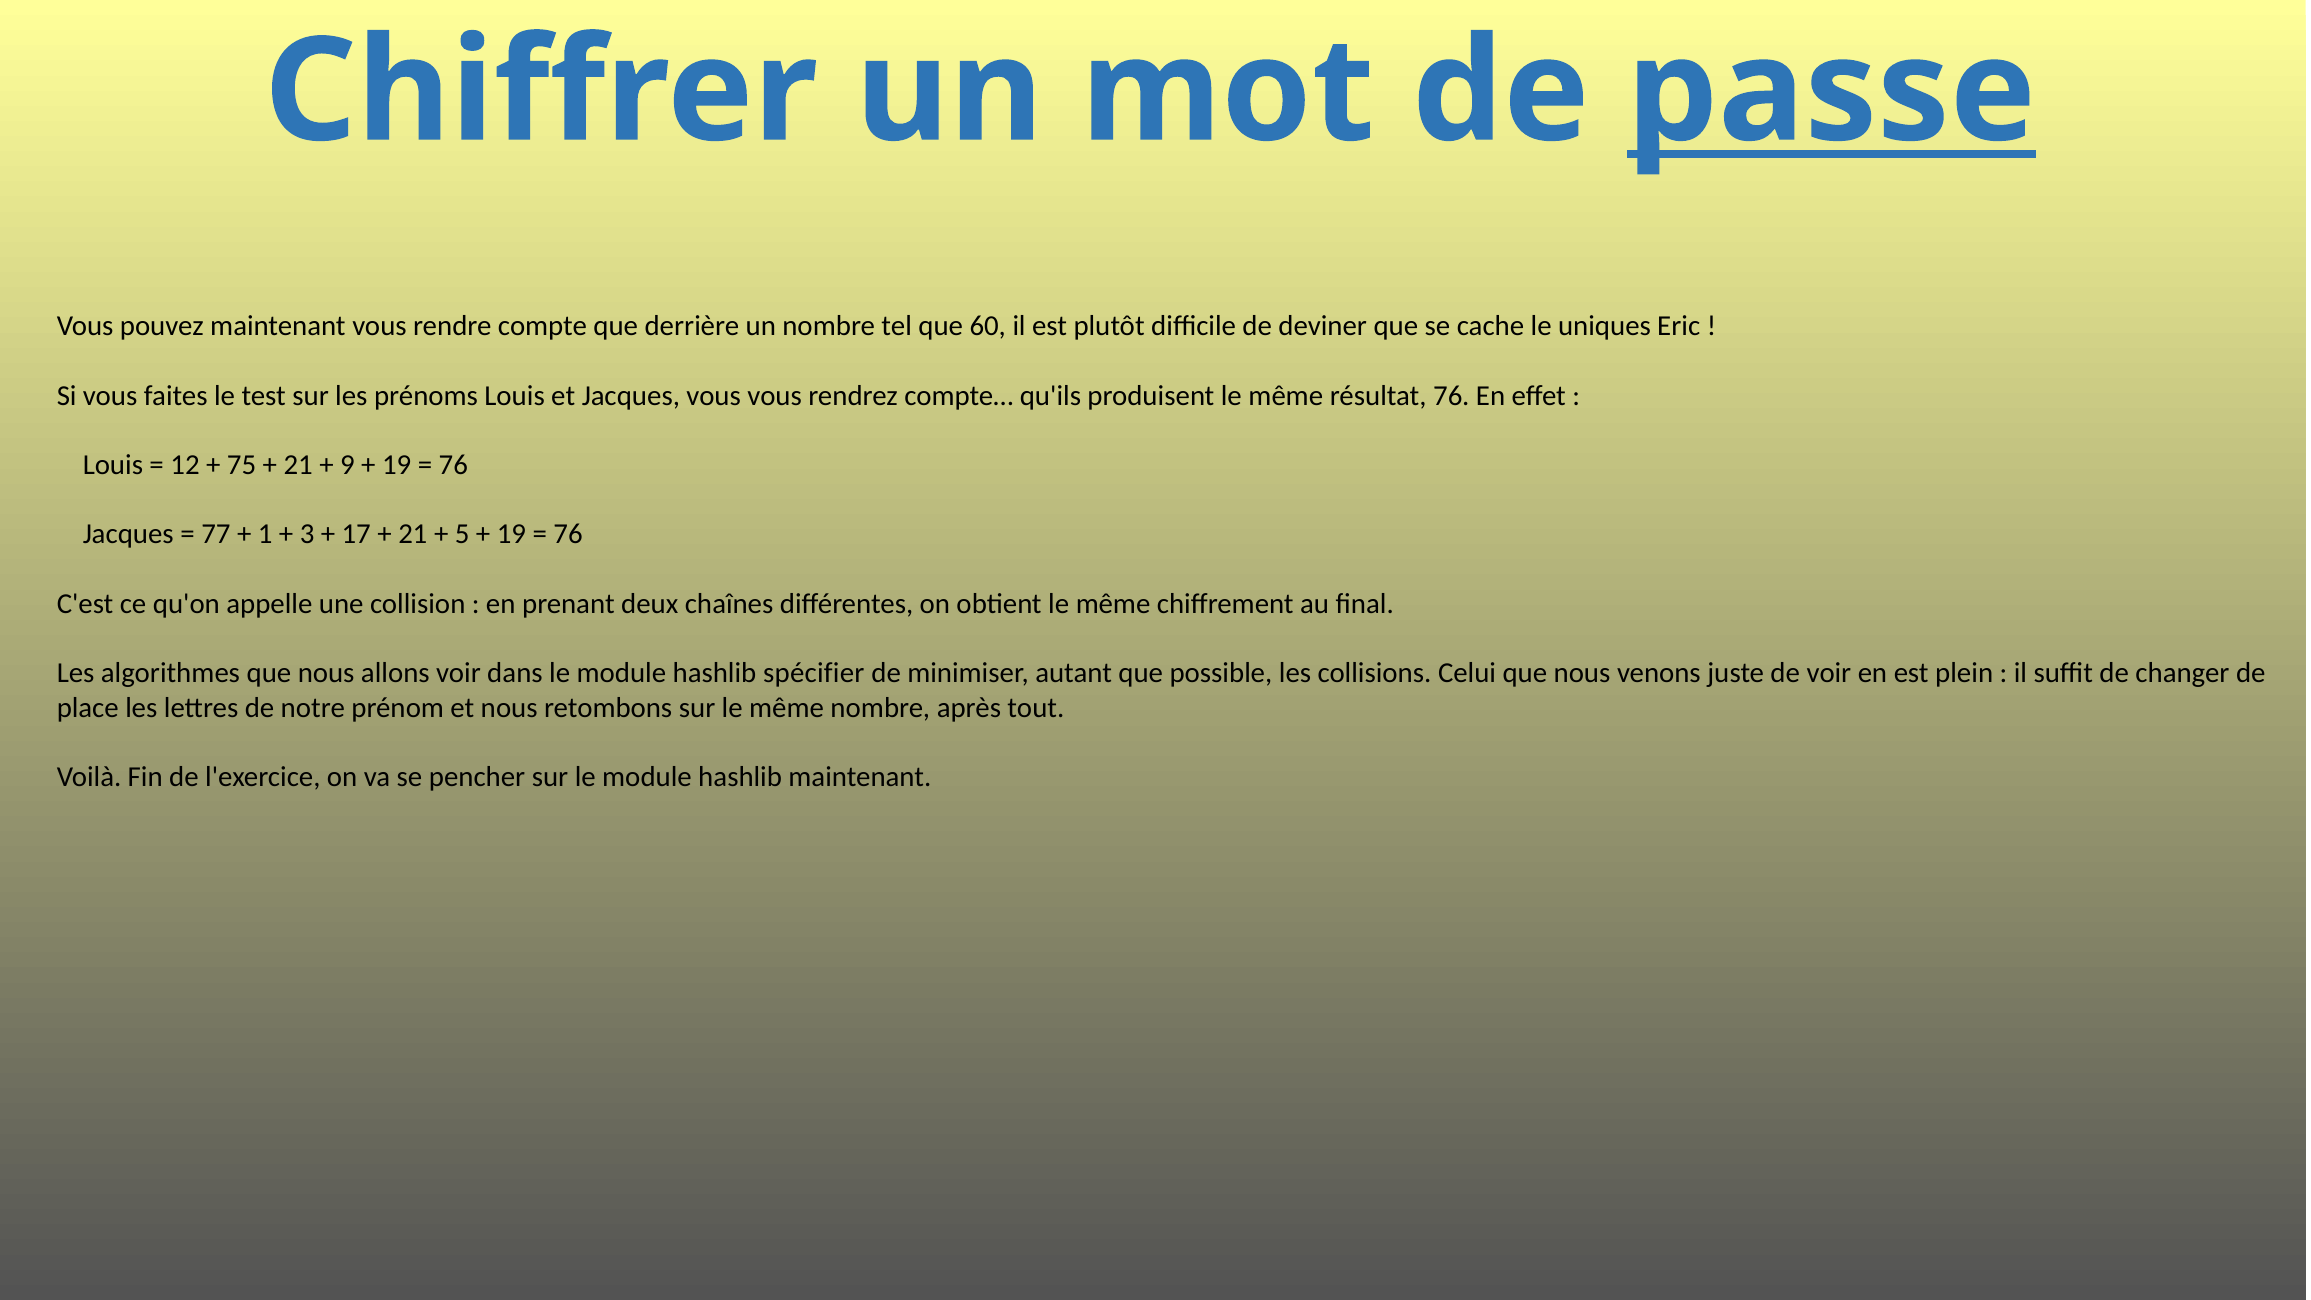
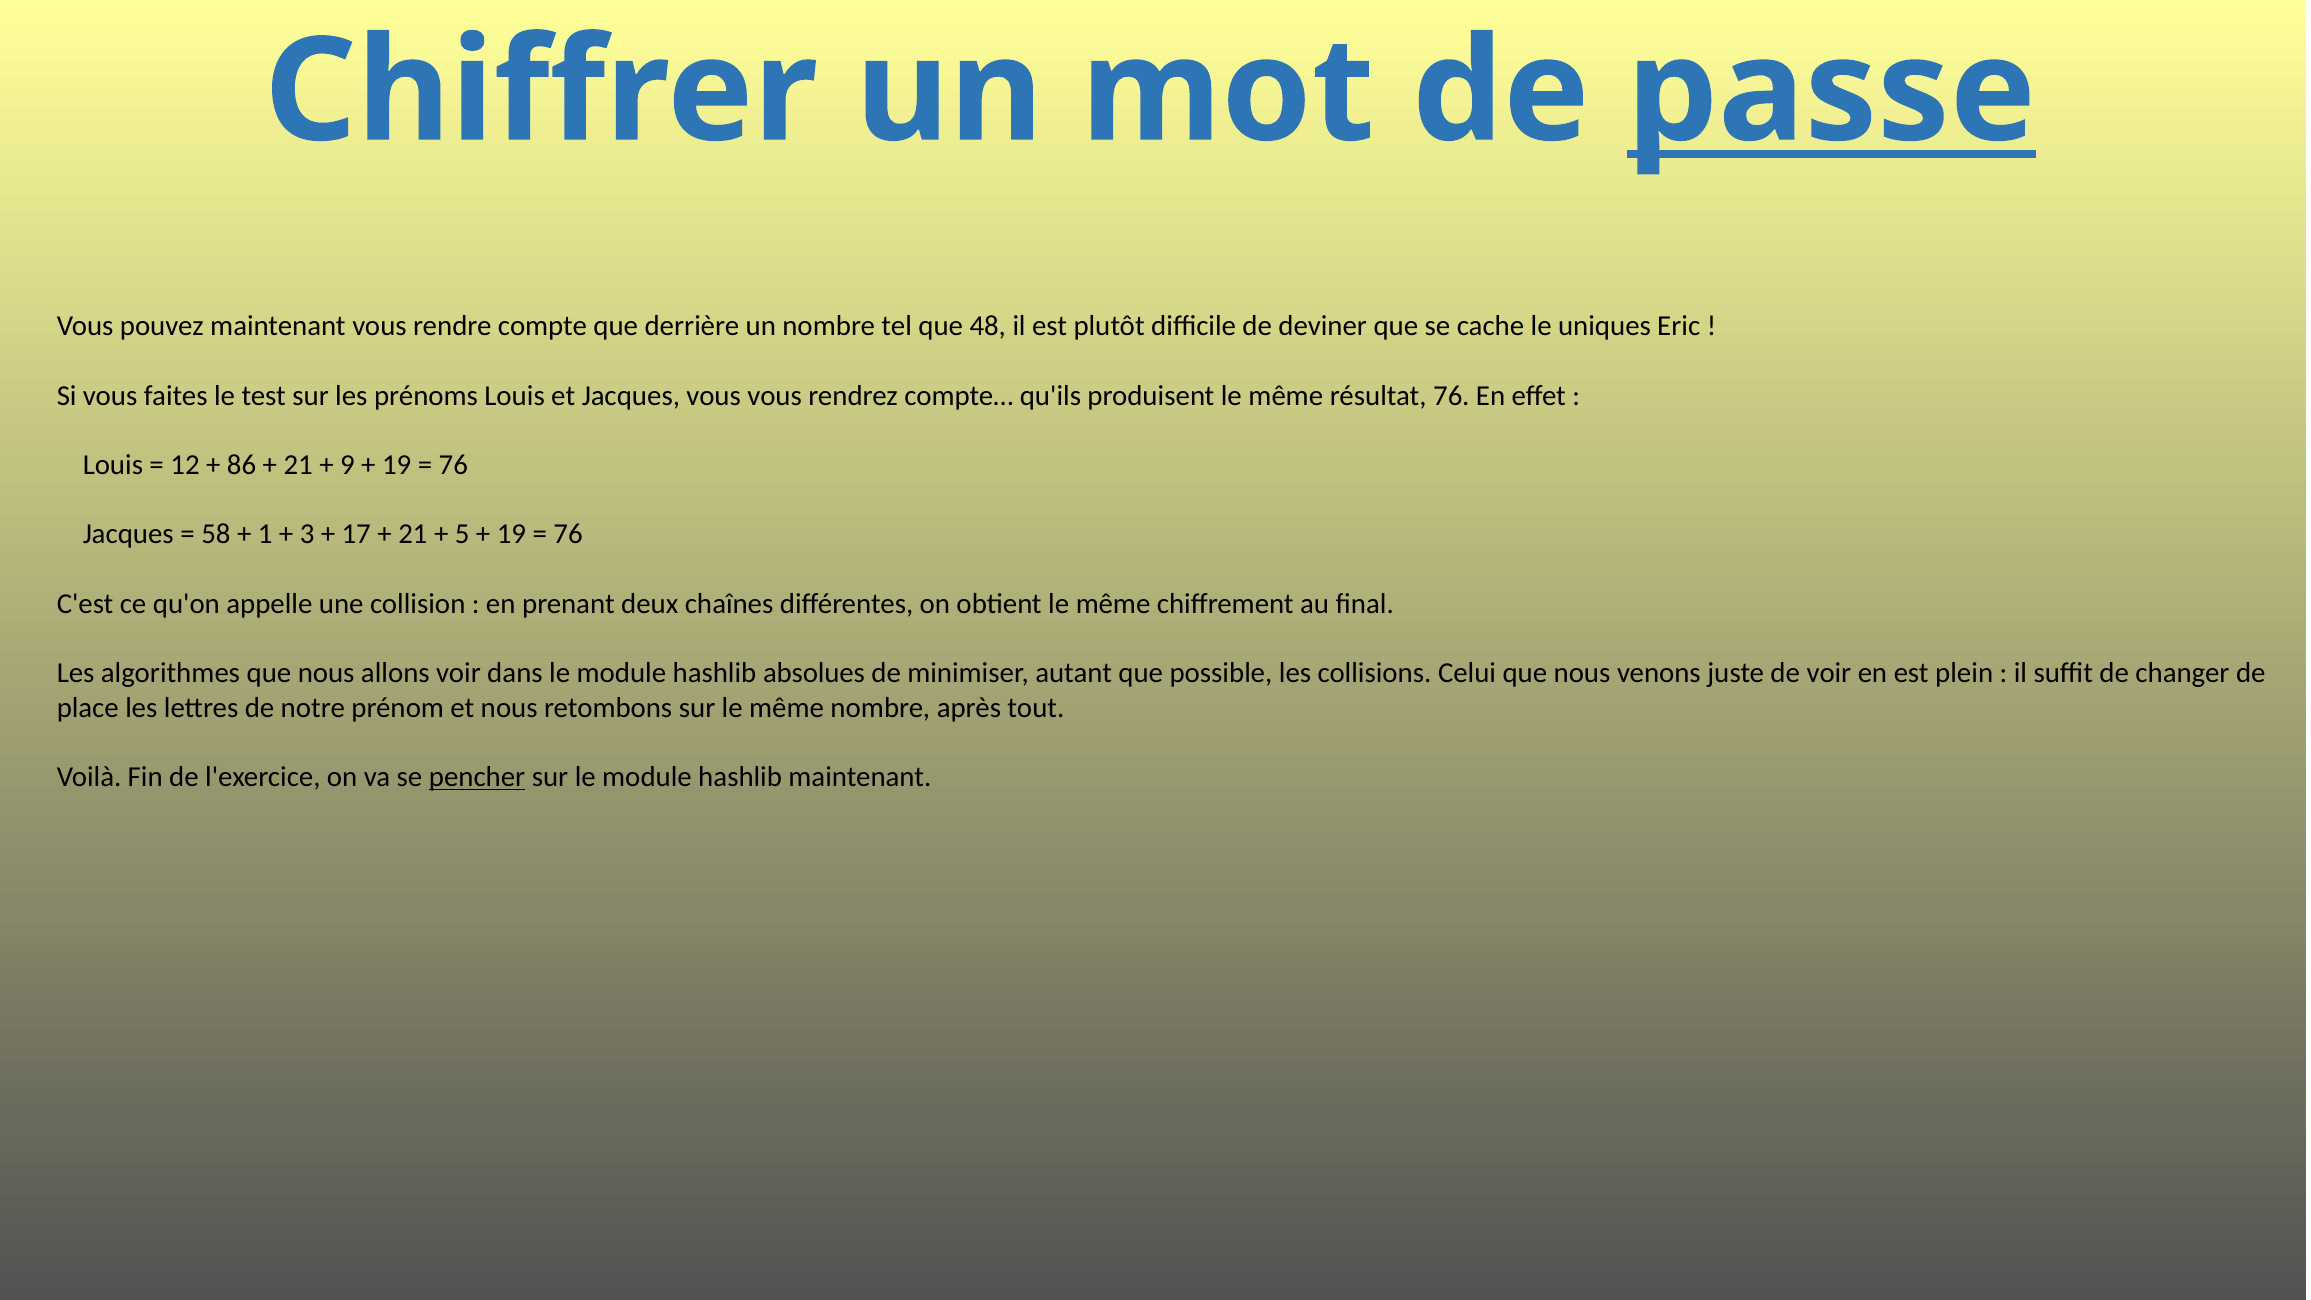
60: 60 -> 48
75: 75 -> 86
77: 77 -> 58
spécifier: spécifier -> absolues
pencher underline: none -> present
